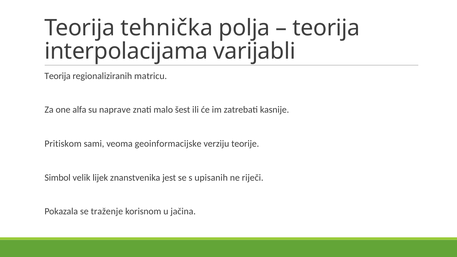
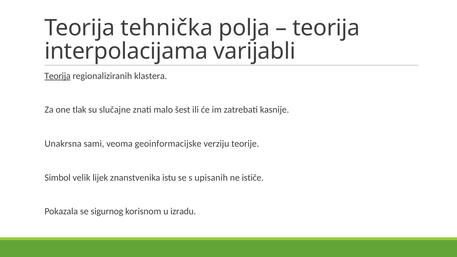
Teorija at (58, 76) underline: none -> present
matricu: matricu -> klastera
alfa: alfa -> tlak
naprave: naprave -> slučajne
Pritiskom: Pritiskom -> Unakrsna
jest: jest -> istu
riječi: riječi -> ističe
traženje: traženje -> sigurnog
jačina: jačina -> izradu
